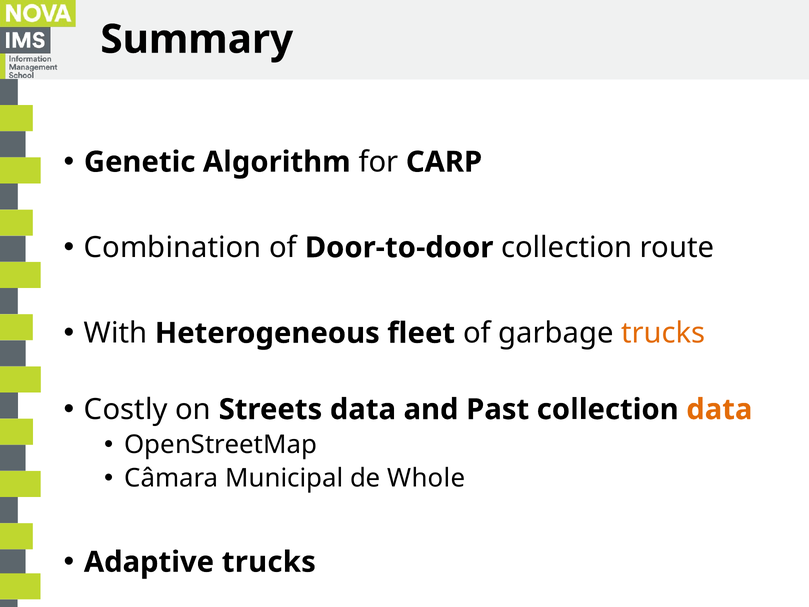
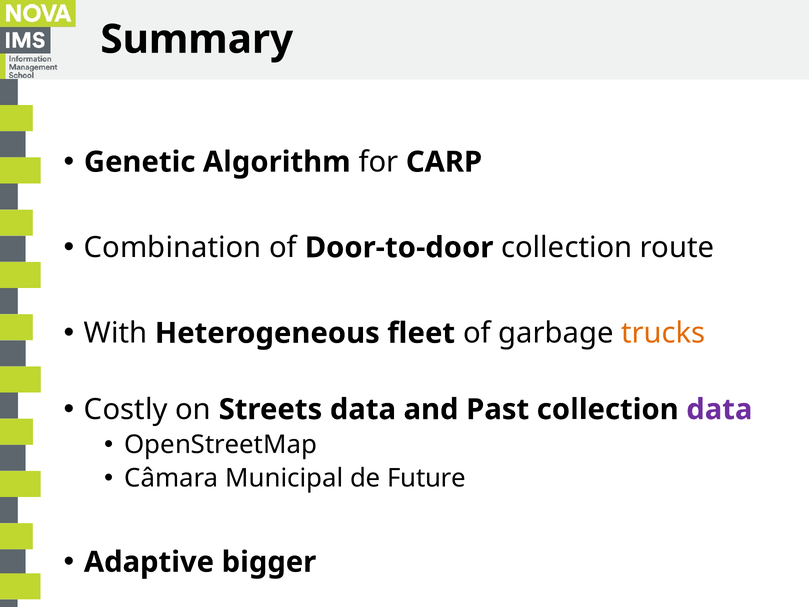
data at (719, 409) colour: orange -> purple
Whole: Whole -> Future
Adaptive trucks: trucks -> bigger
